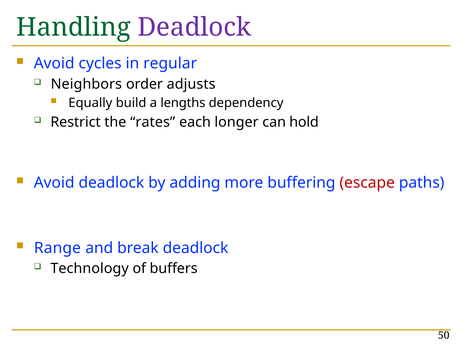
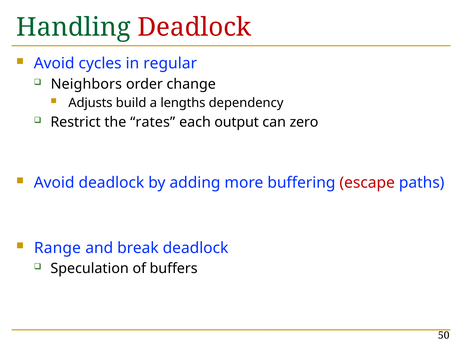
Deadlock at (194, 27) colour: purple -> red
adjusts: adjusts -> change
Equally: Equally -> Adjusts
longer: longer -> output
hold: hold -> zero
Technology: Technology -> Speculation
